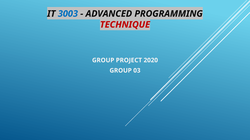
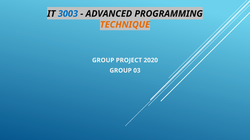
TECHNIQUE colour: red -> orange
